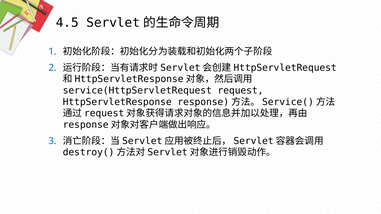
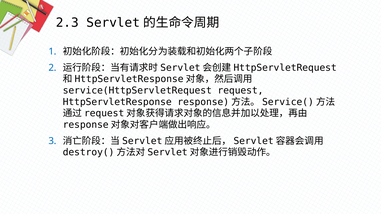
4.5: 4.5 -> 2.3
